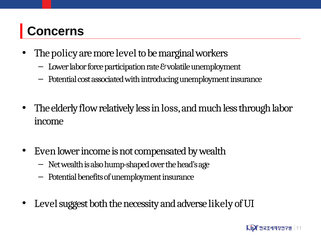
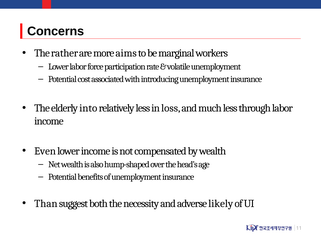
policy: policy -> rather
more level: level -> aims
flow: flow -> into
Level at (46, 203): Level -> Than
